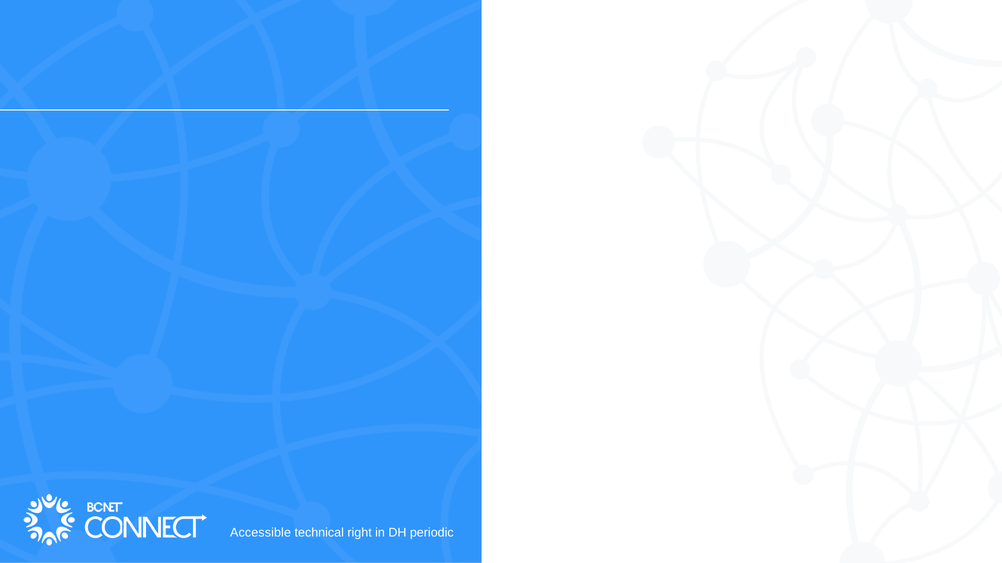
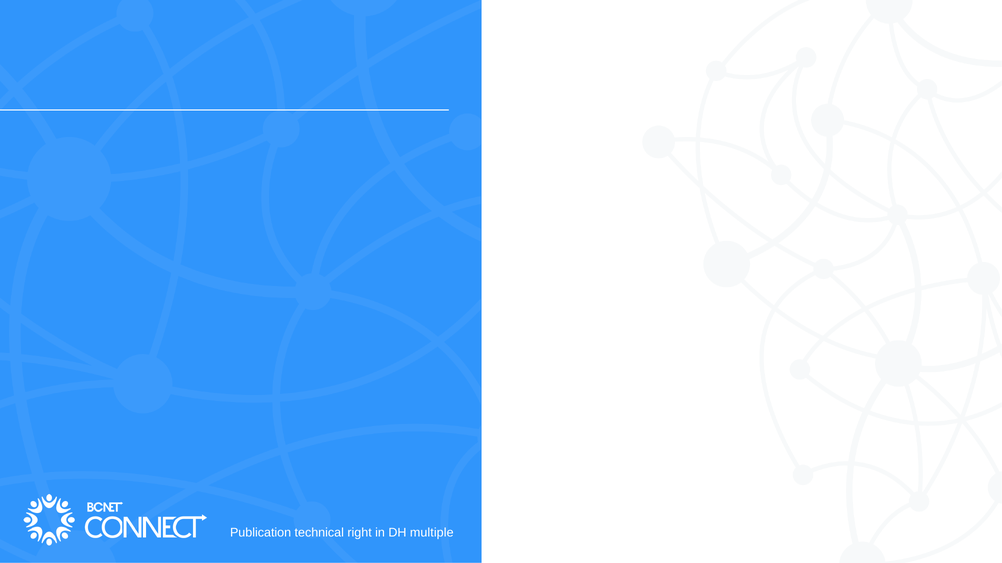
Accessible: Accessible -> Publication
periodic: periodic -> multiple
